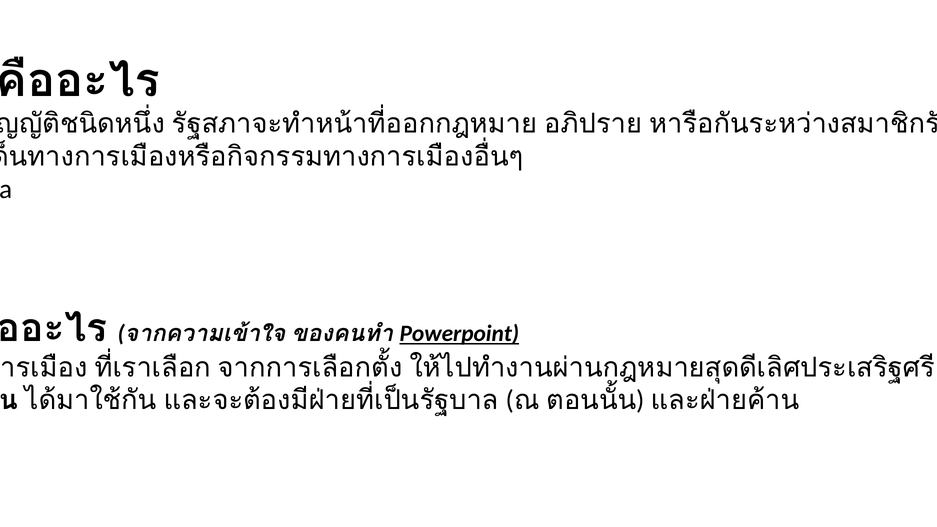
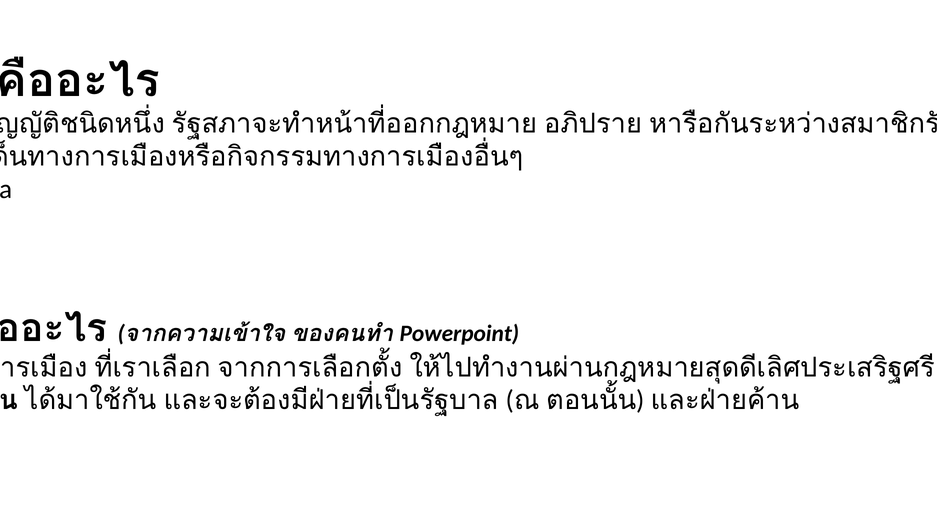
Powerpoint underline: present -> none
